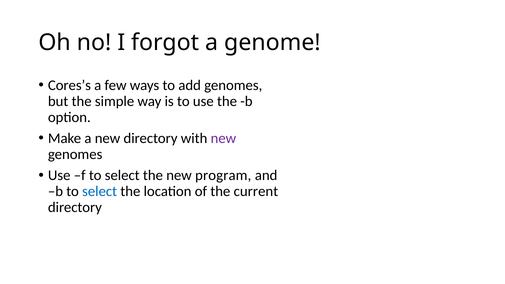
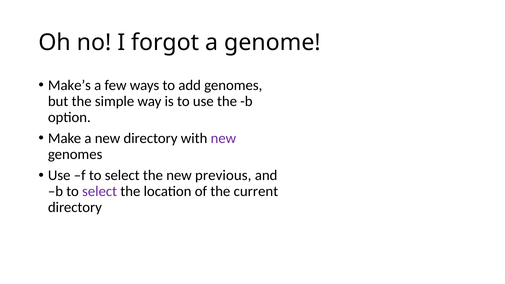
Cores’s: Cores’s -> Make’s
program: program -> previous
select at (100, 191) colour: blue -> purple
